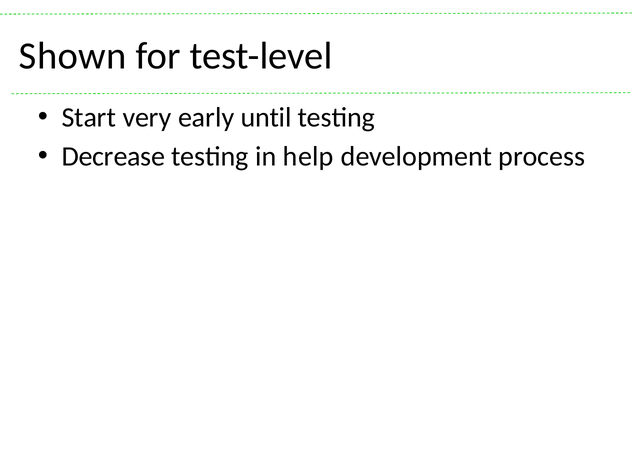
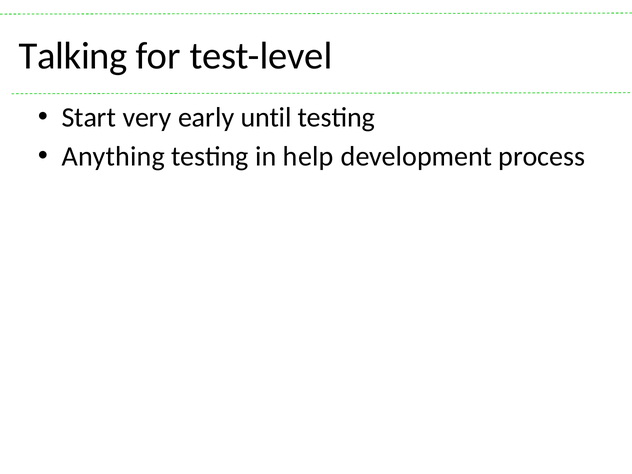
Shown: Shown -> Talking
Decrease: Decrease -> Anything
